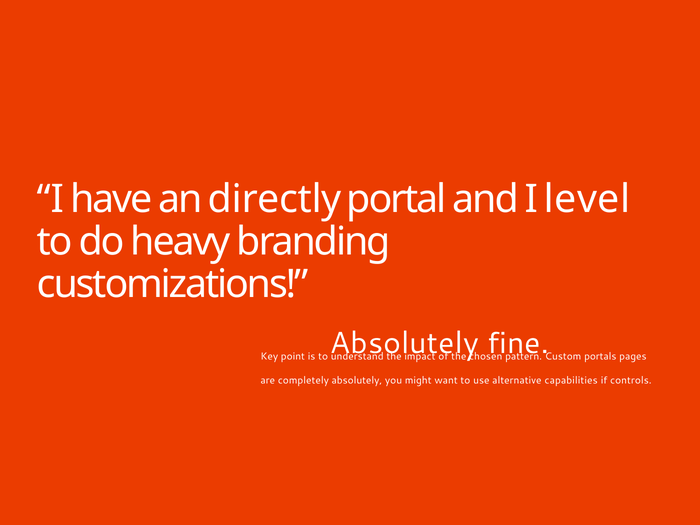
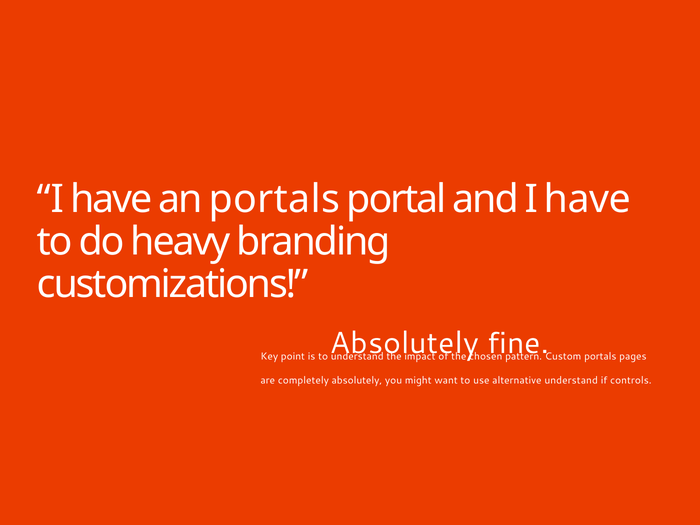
an directly: directly -> portals
and I level: level -> have
alternative capabilities: capabilities -> understand
